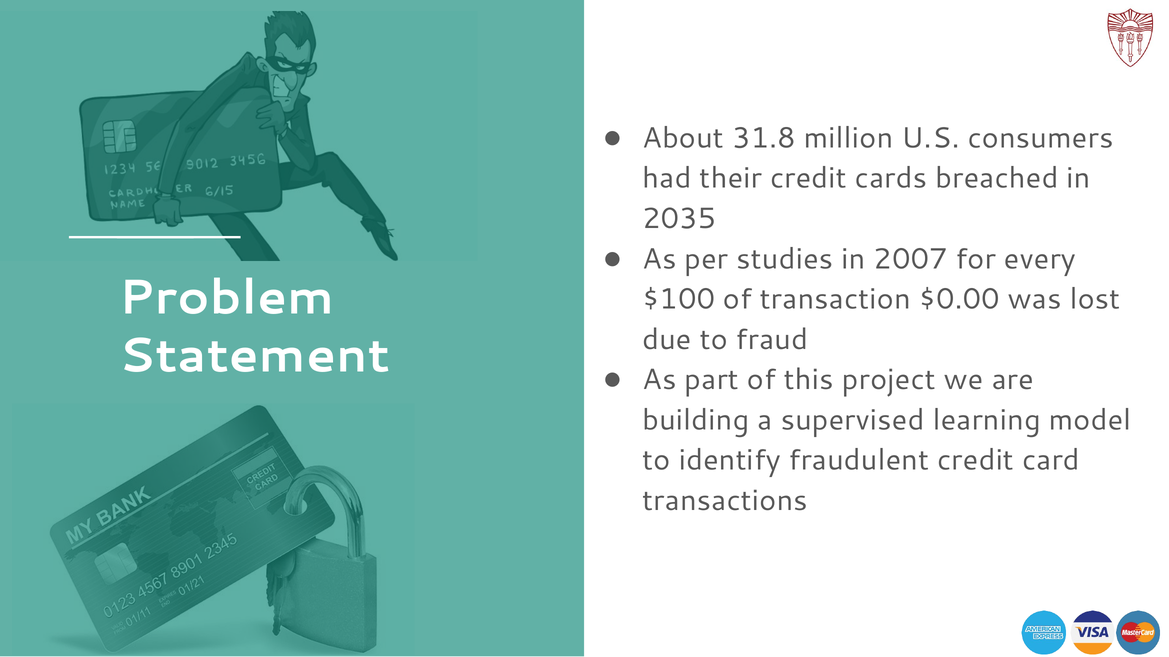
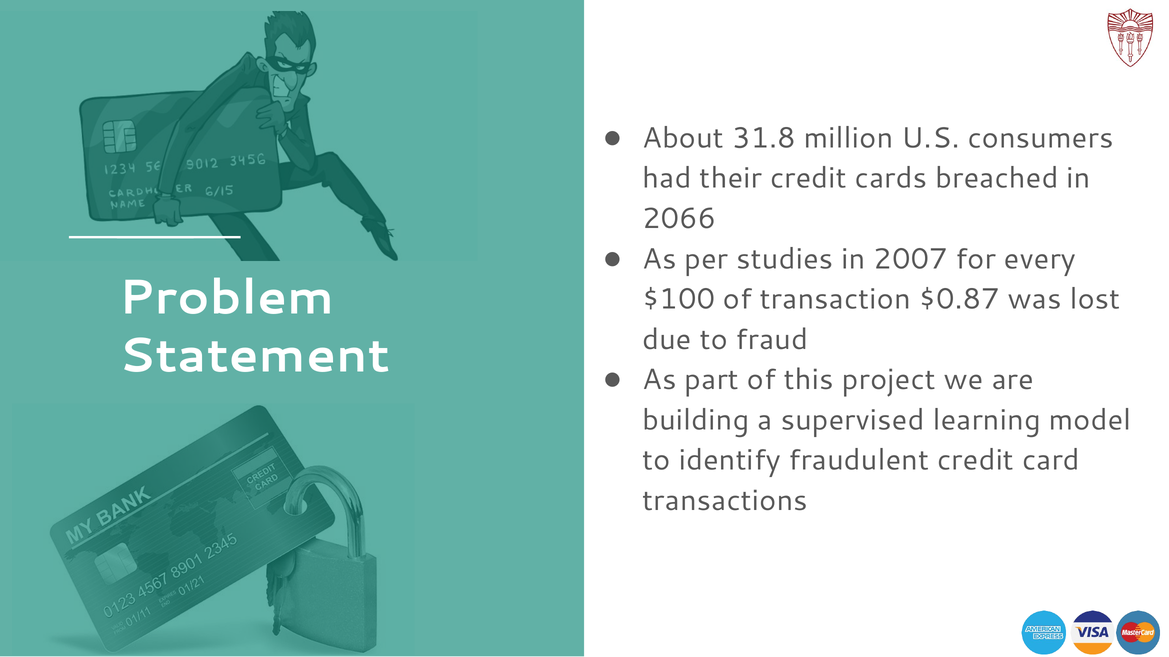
2035: 2035 -> 2066
$0.00: $0.00 -> $0.87
